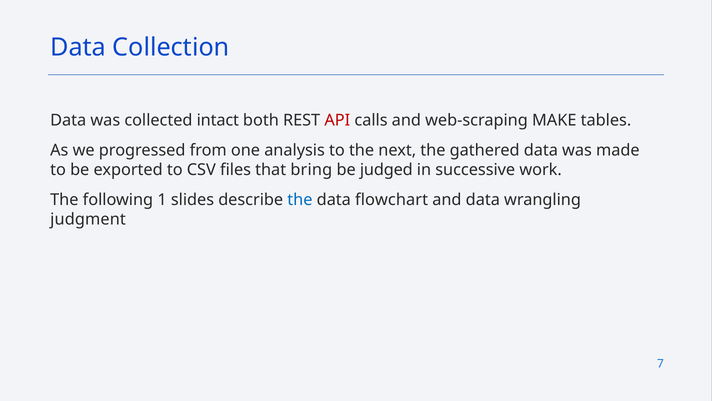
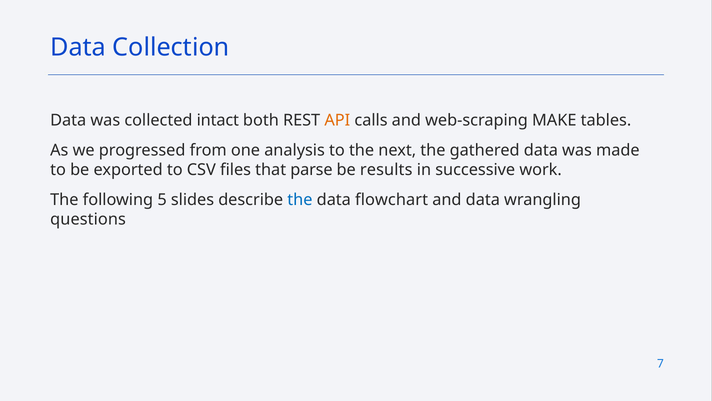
API colour: red -> orange
bring: bring -> parse
judged: judged -> results
1: 1 -> 5
judgment: judgment -> questions
